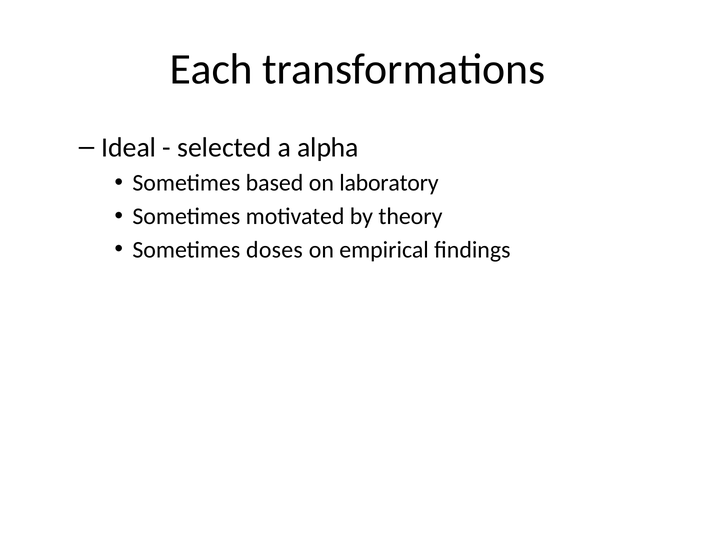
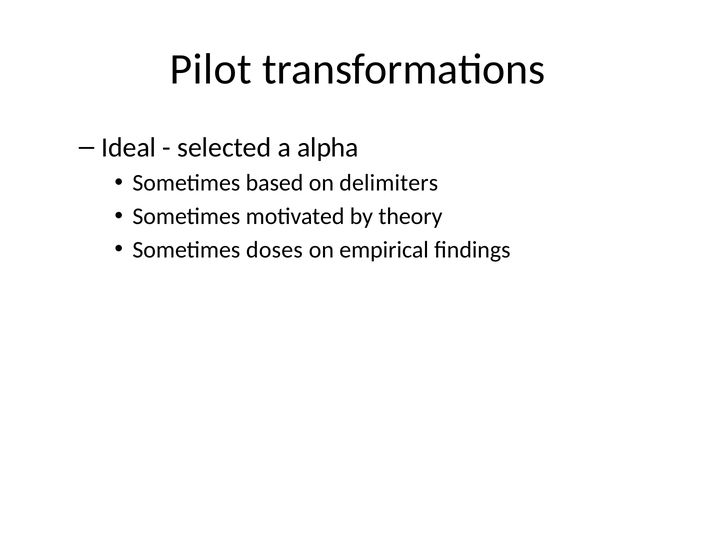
Each: Each -> Pilot
laboratory: laboratory -> delimiters
